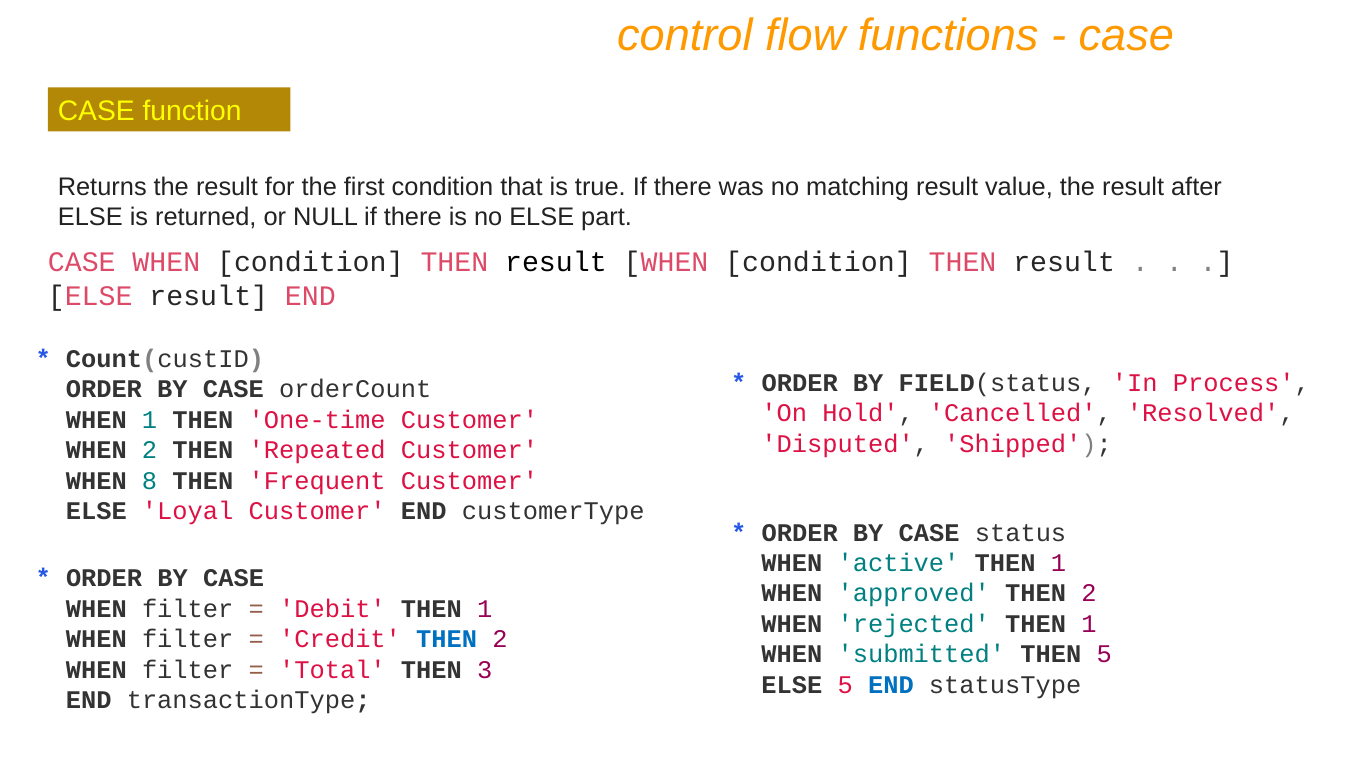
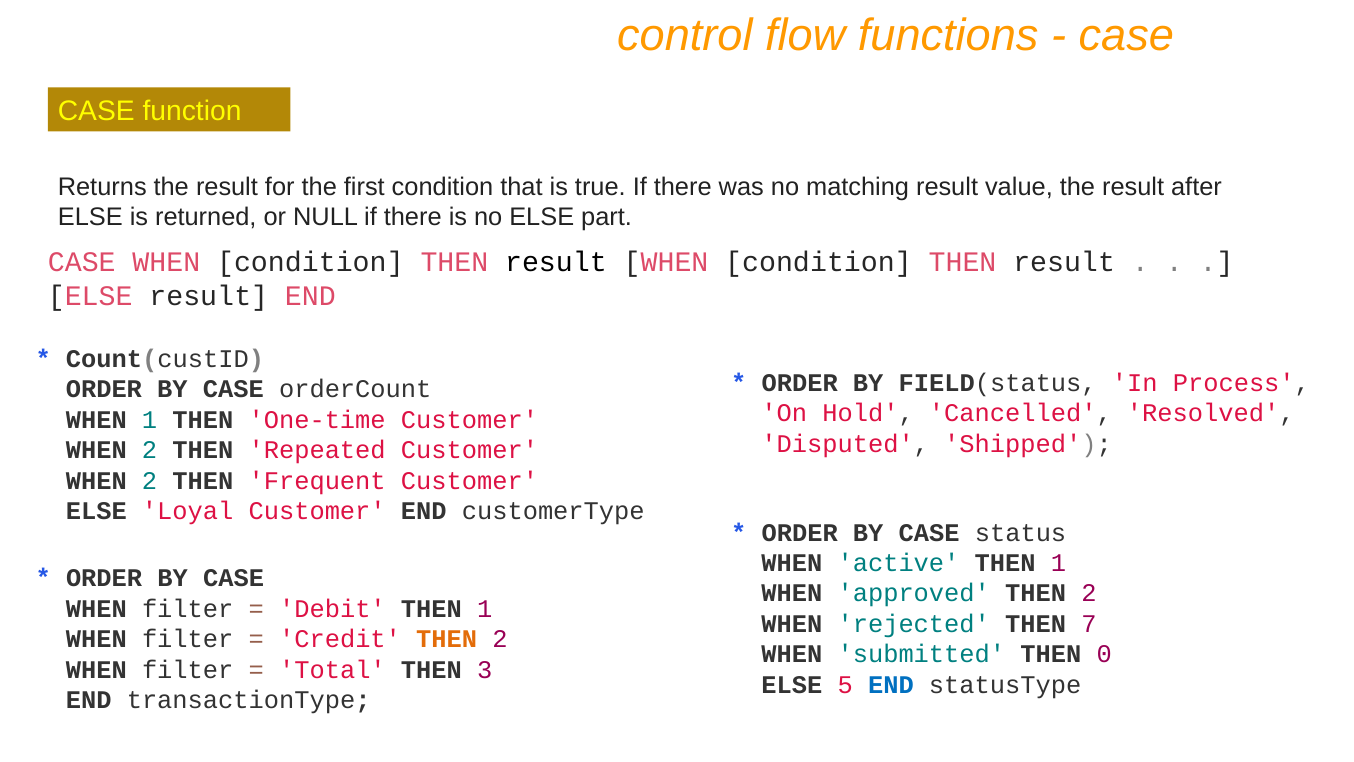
8 at (150, 481): 8 -> 2
rejected THEN 1: 1 -> 7
THEN at (447, 639) colour: blue -> orange
THEN 5: 5 -> 0
